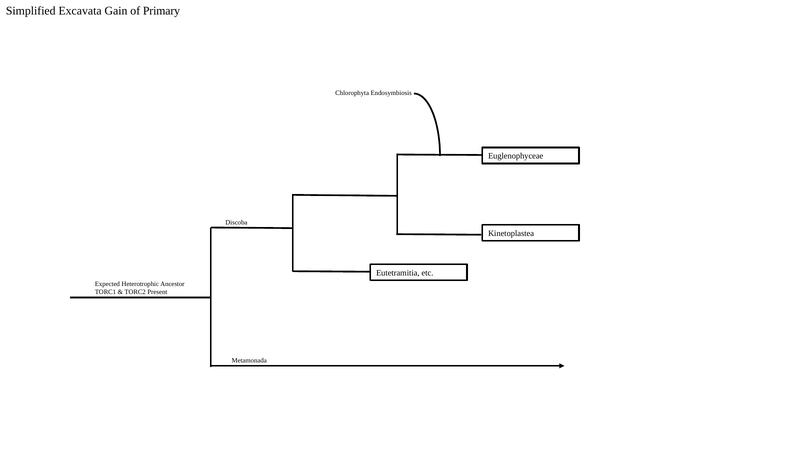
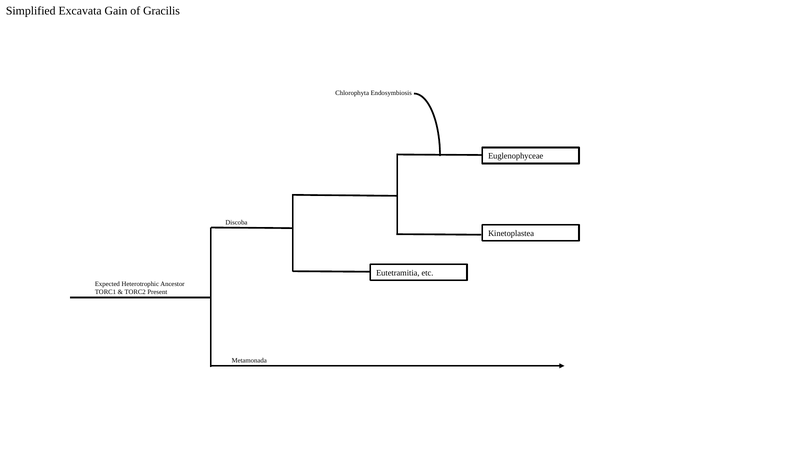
Primary: Primary -> Gracilis
